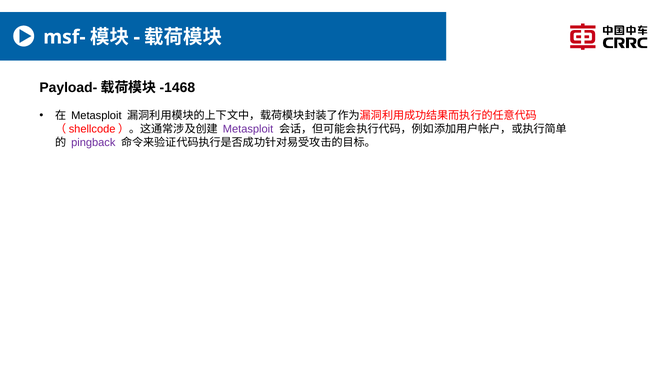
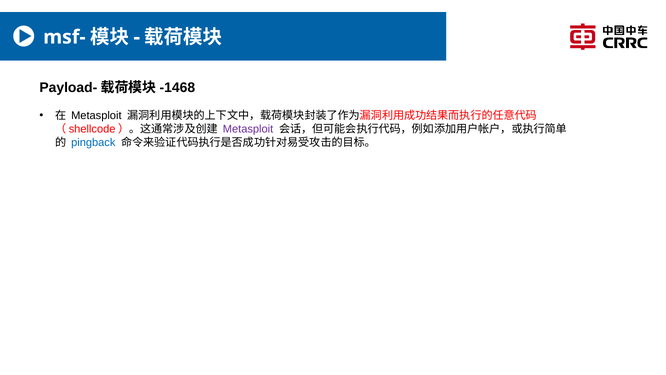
pingback colour: purple -> blue
